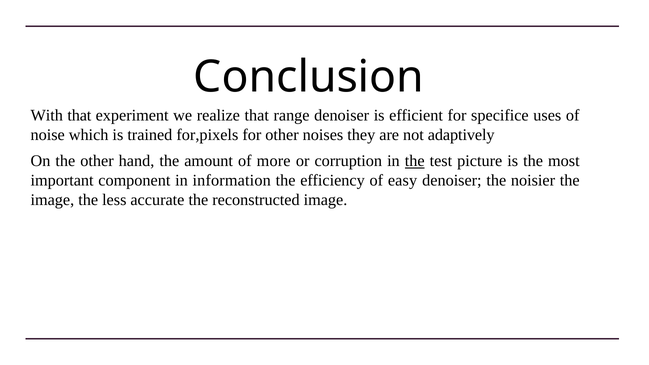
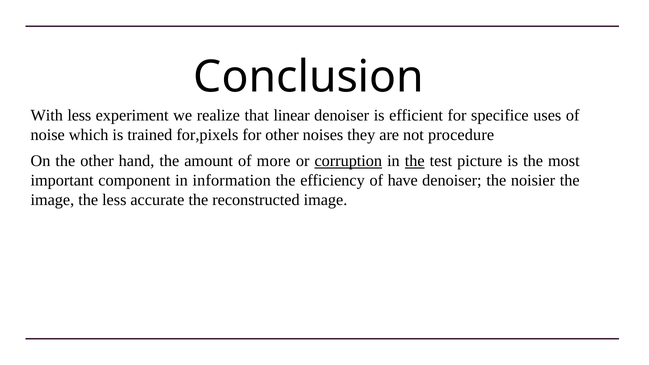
With that: that -> less
range: range -> linear
adaptively: adaptively -> procedure
corruption underline: none -> present
easy: easy -> have
